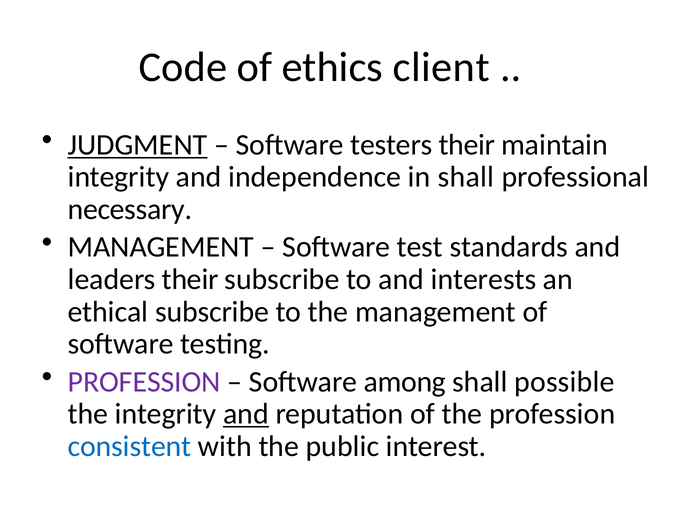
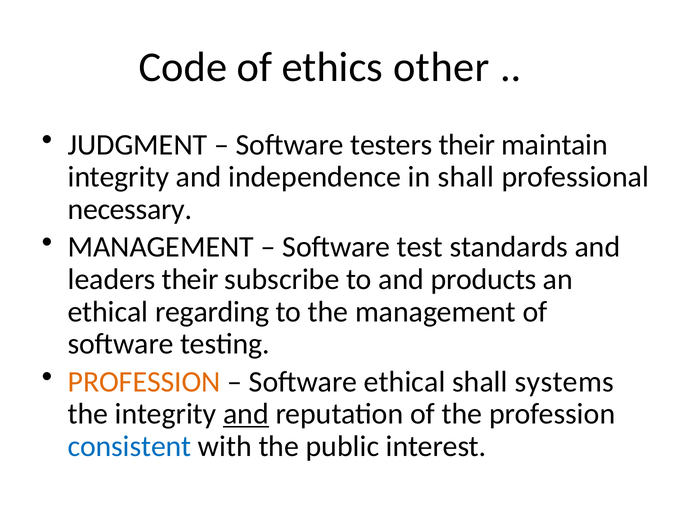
client: client -> other
JUDGMENT underline: present -> none
interests: interests -> products
ethical subscribe: subscribe -> regarding
PROFESSION at (144, 382) colour: purple -> orange
Software among: among -> ethical
possible: possible -> systems
